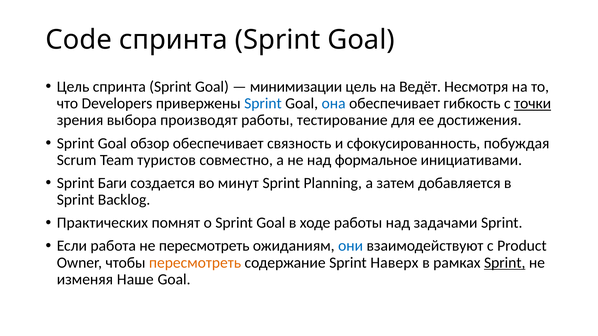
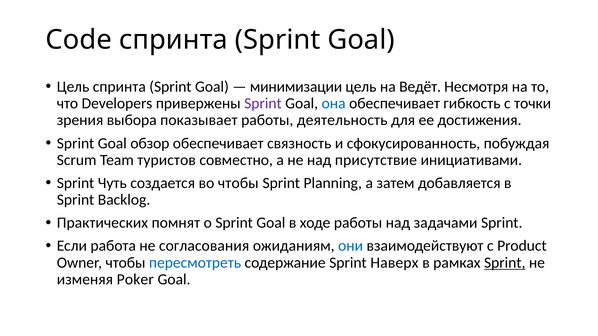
Sprint at (263, 104) colour: blue -> purple
точки underline: present -> none
производят: производят -> показывает
тестирование: тестирование -> деятельность
формальное: формальное -> присутствие
Баги: Баги -> Чуть
во минут: минут -> чтобы
не пересмотреть: пересмотреть -> согласования
пересмотреть at (195, 263) colour: orange -> blue
Наше: Наше -> Poker
